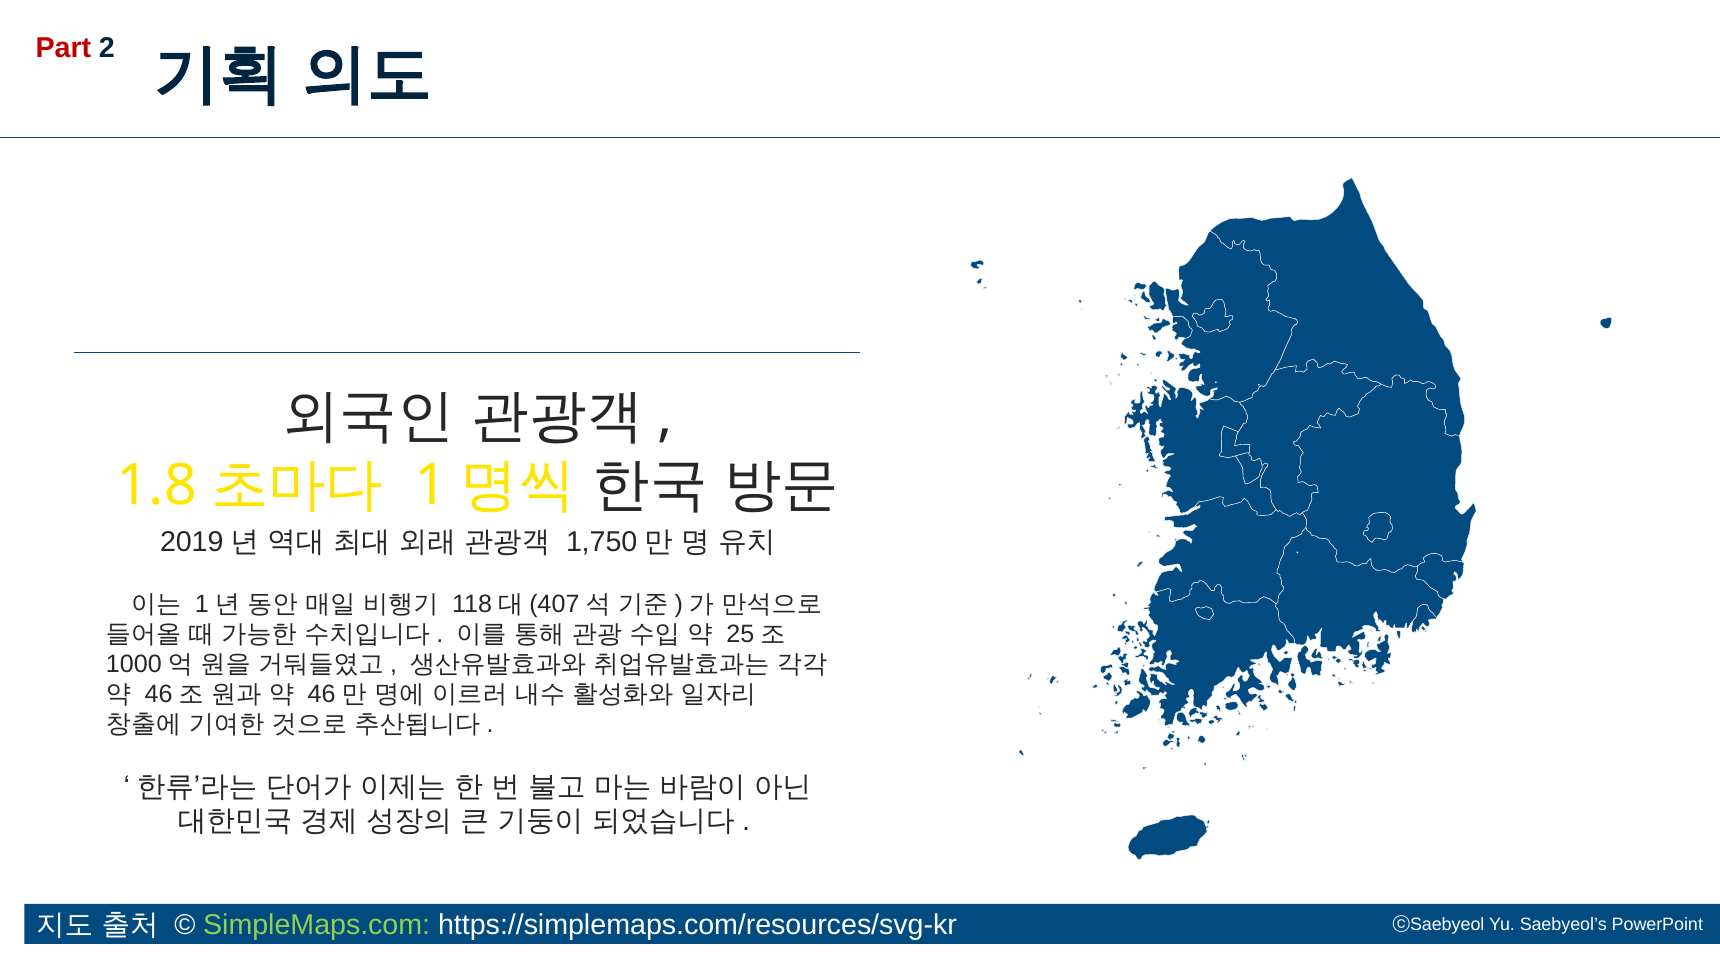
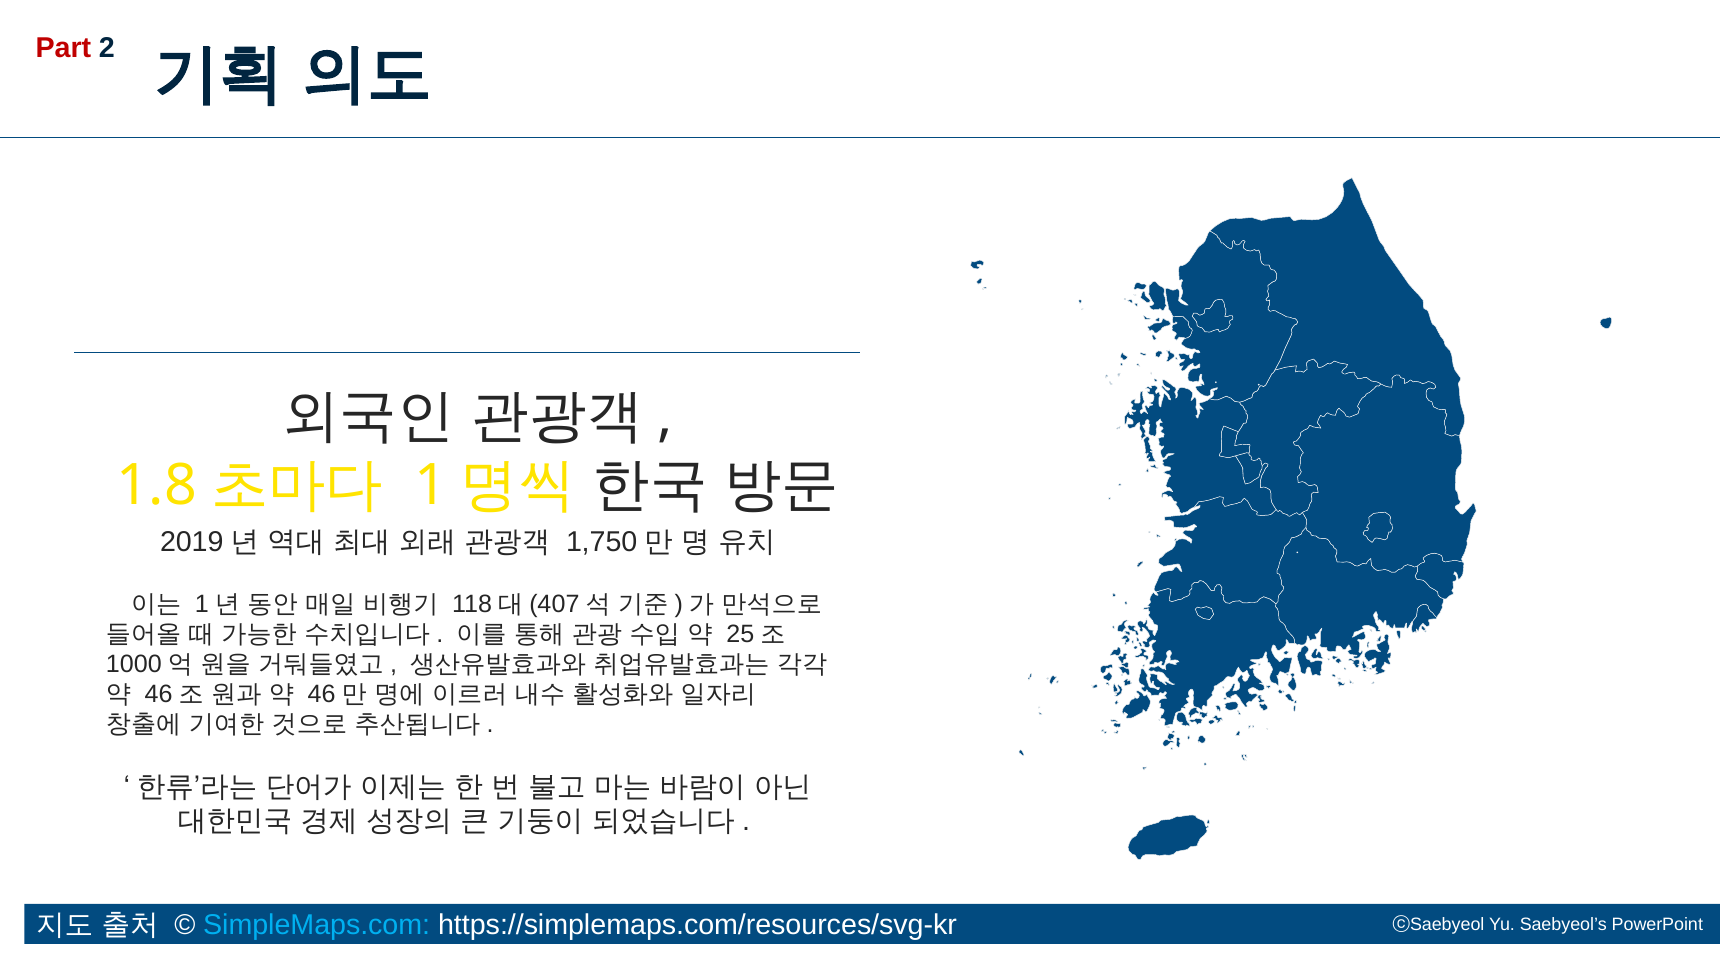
SimpleMaps.com colour: light green -> light blue
